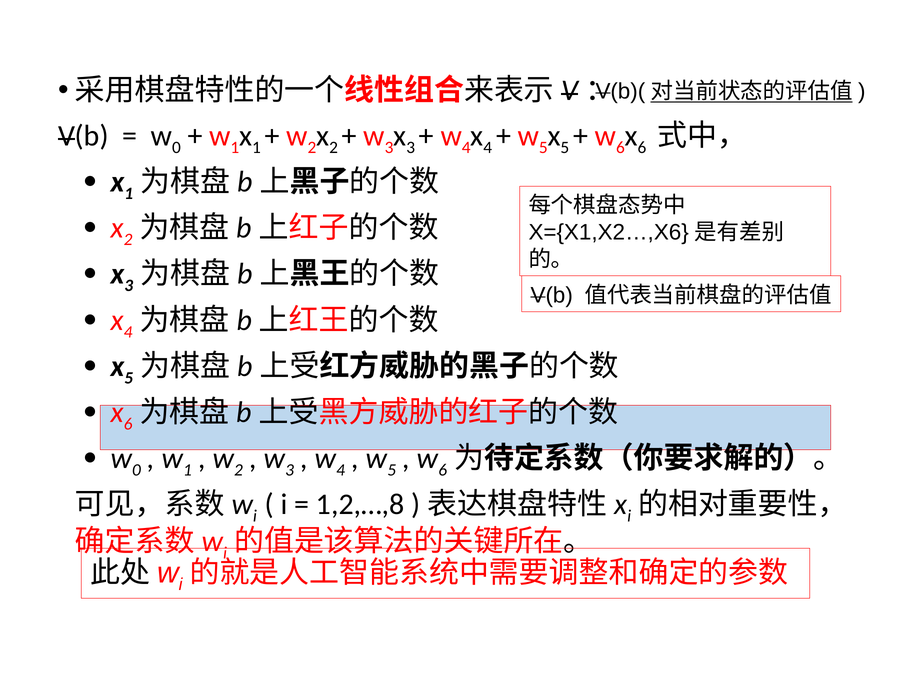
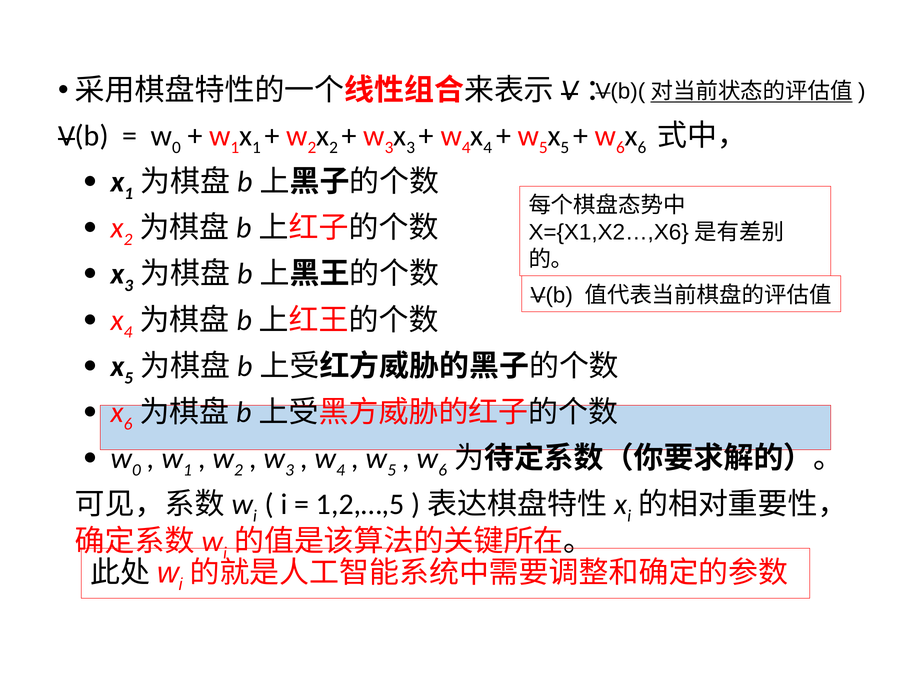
1,2,…,8: 1,2,…,8 -> 1,2,…,5
